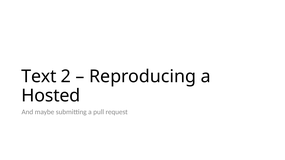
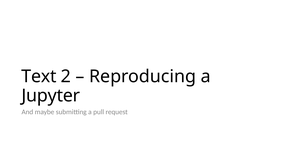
Hosted: Hosted -> Jupyter
